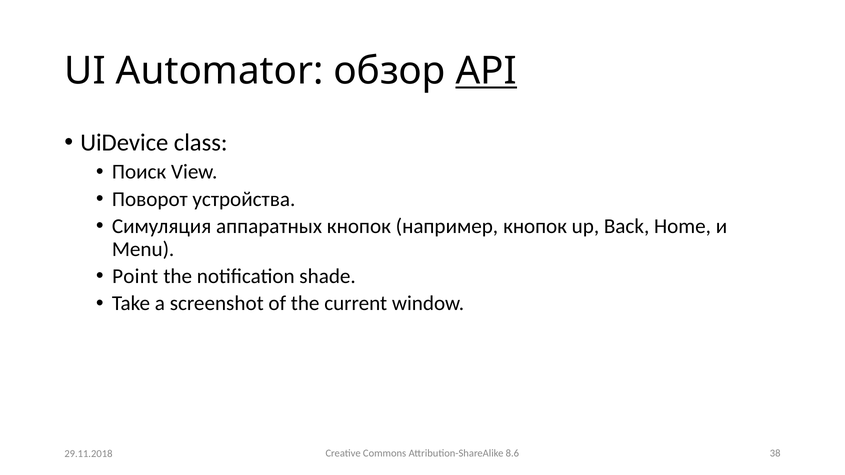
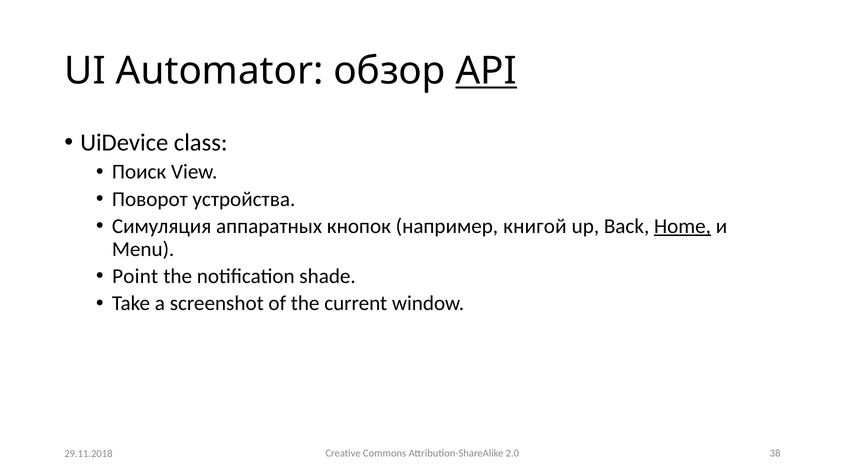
например кнопок: кнопок -> книгой
Home underline: none -> present
8.6: 8.6 -> 2.0
